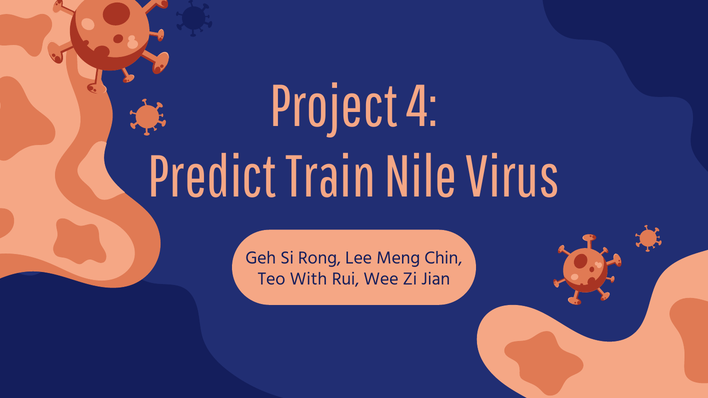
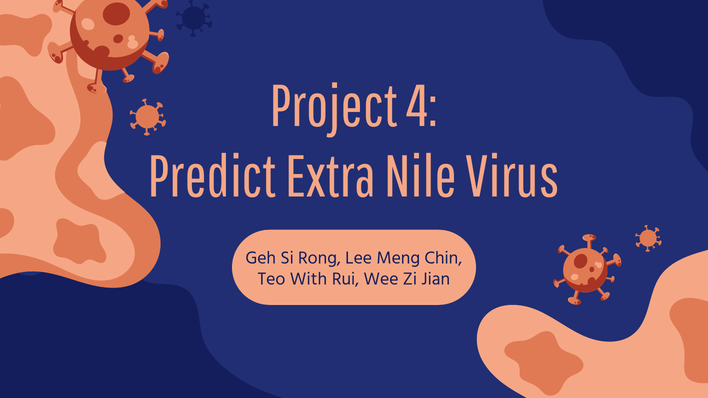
Train: Train -> Extra
